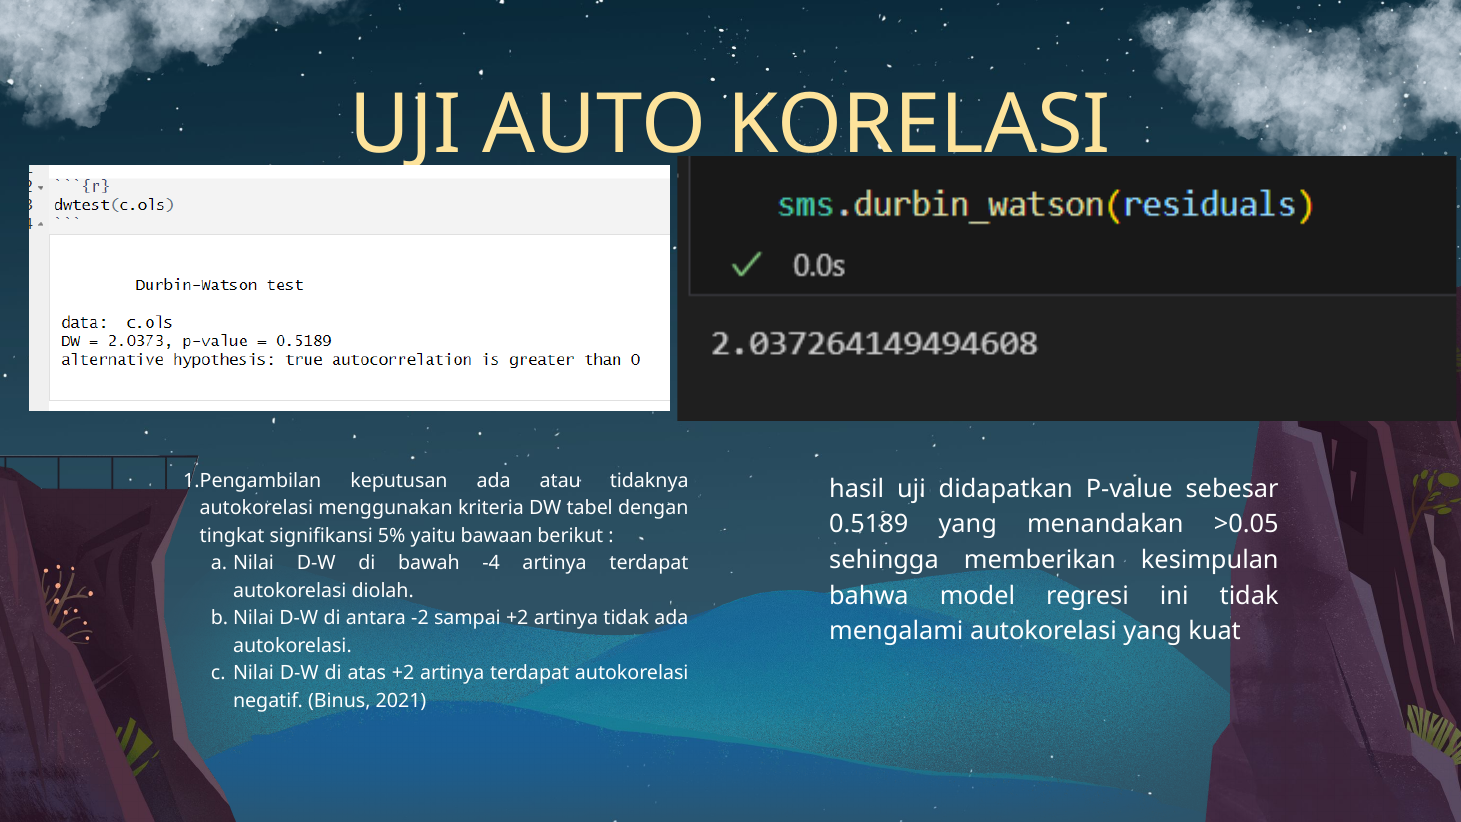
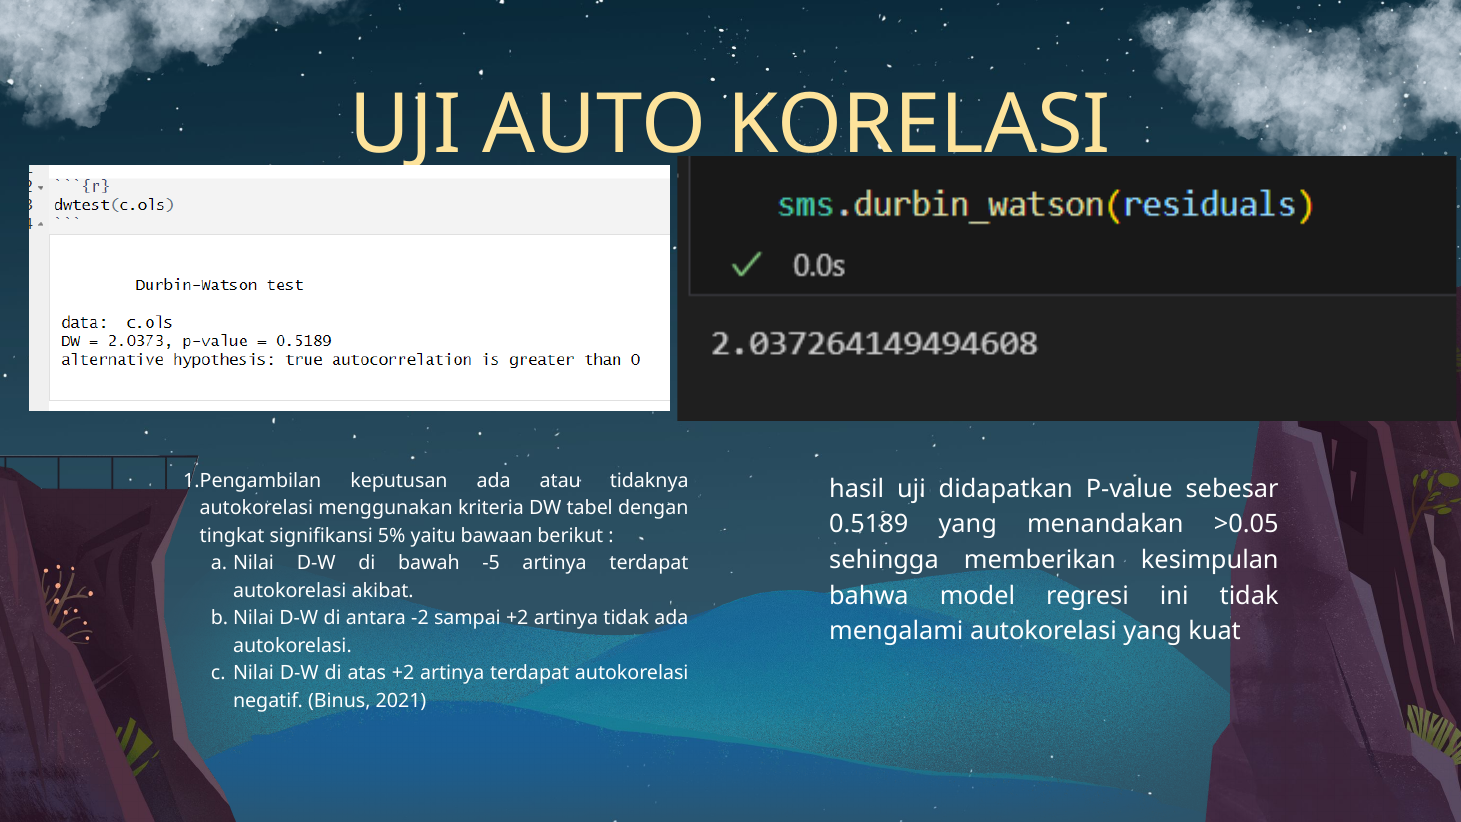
-4: -4 -> -5
diolah: diolah -> akibat
